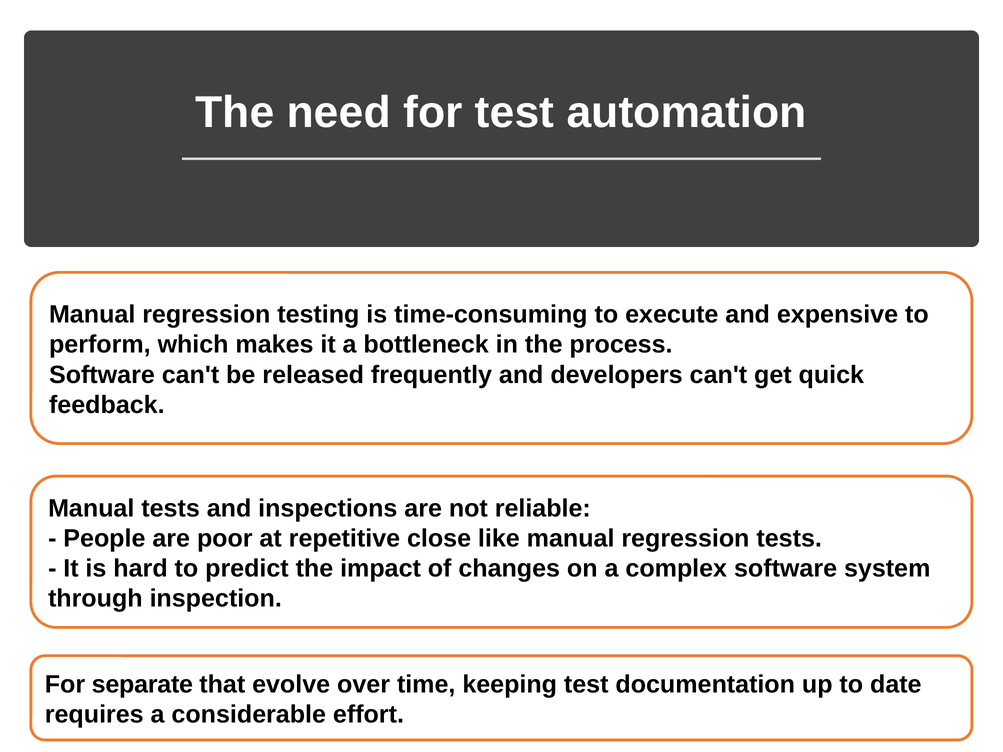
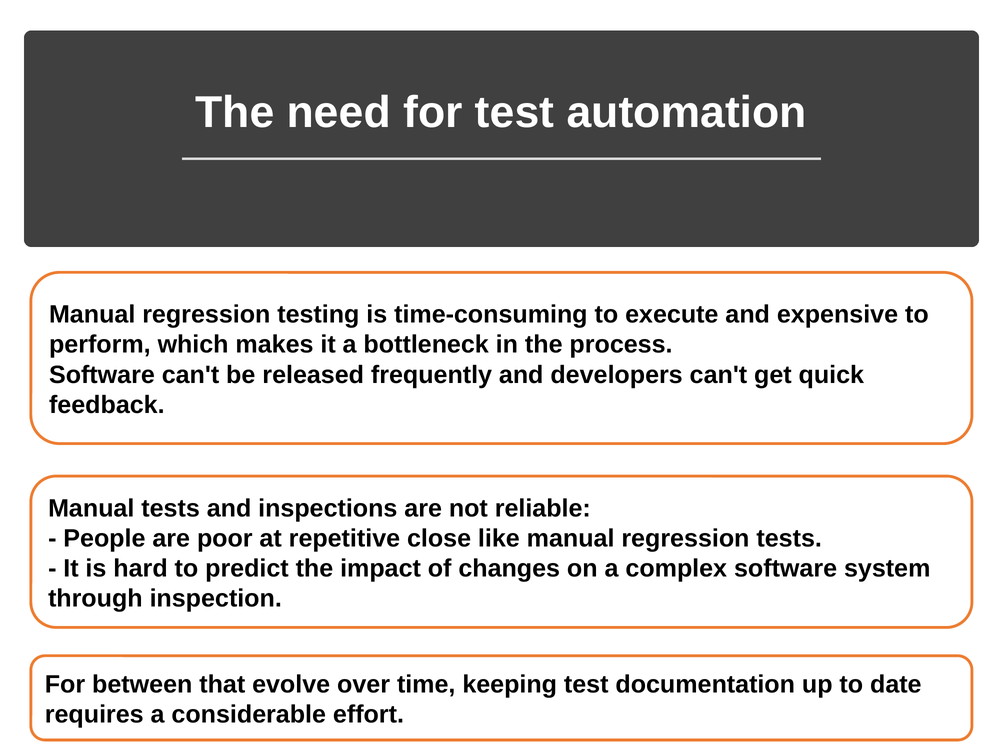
separate: separate -> between
